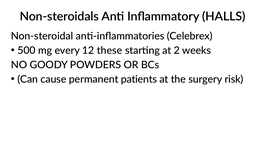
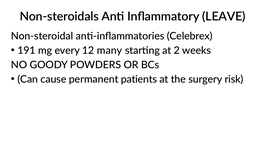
HALLS: HALLS -> LEAVE
500: 500 -> 191
these: these -> many
